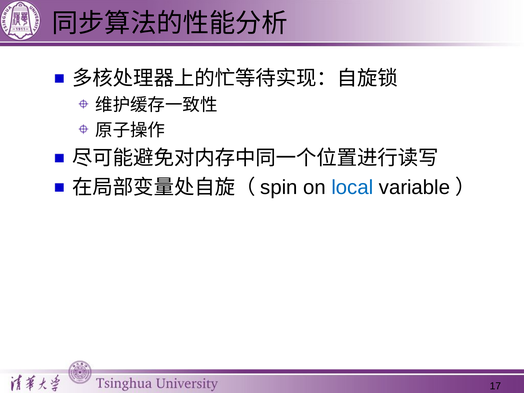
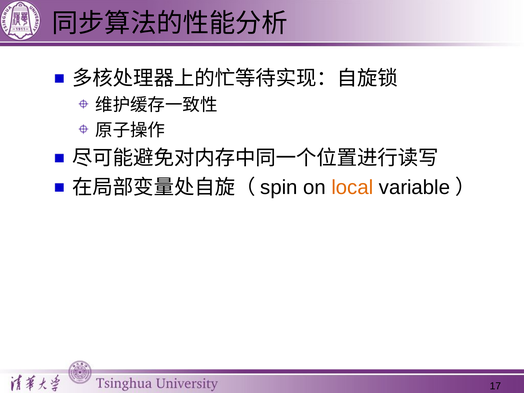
local colour: blue -> orange
